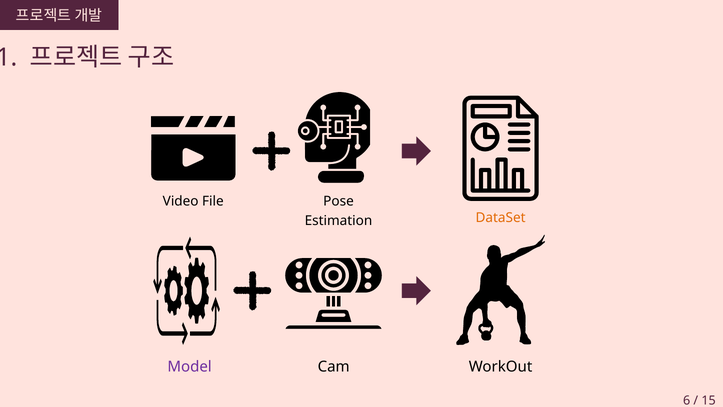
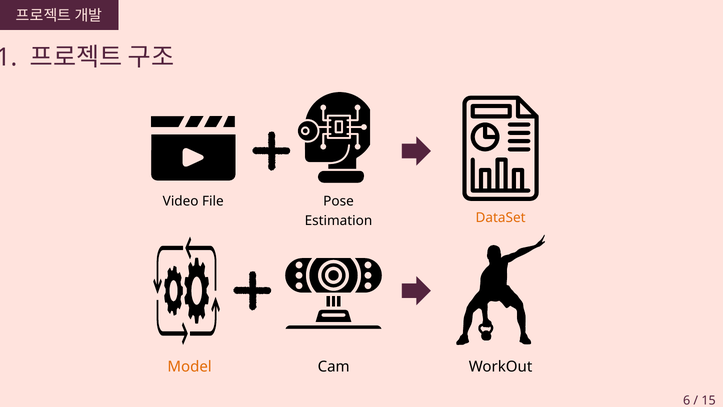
Model colour: purple -> orange
